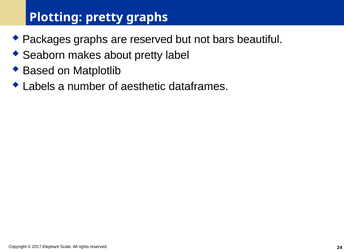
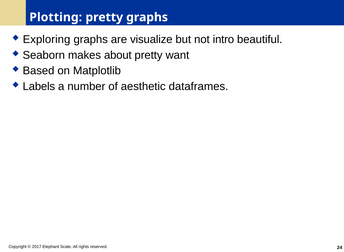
Packages: Packages -> Exploring
are reserved: reserved -> visualize
bars: bars -> intro
label: label -> want
